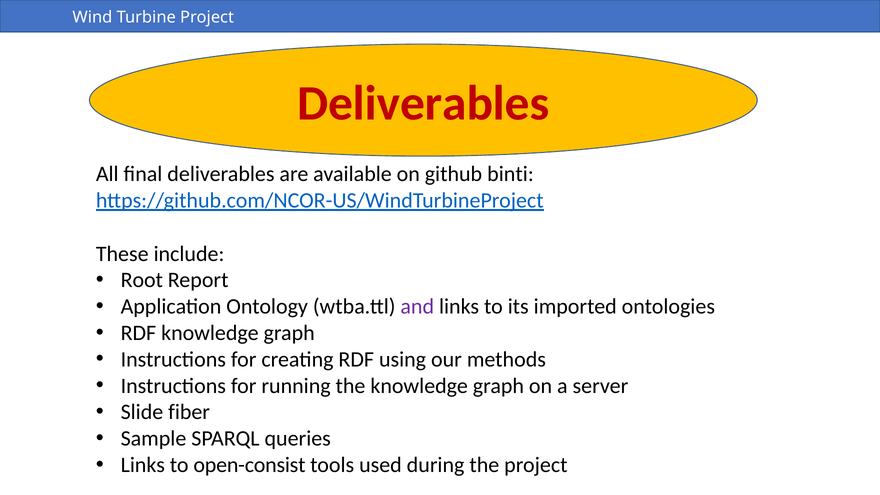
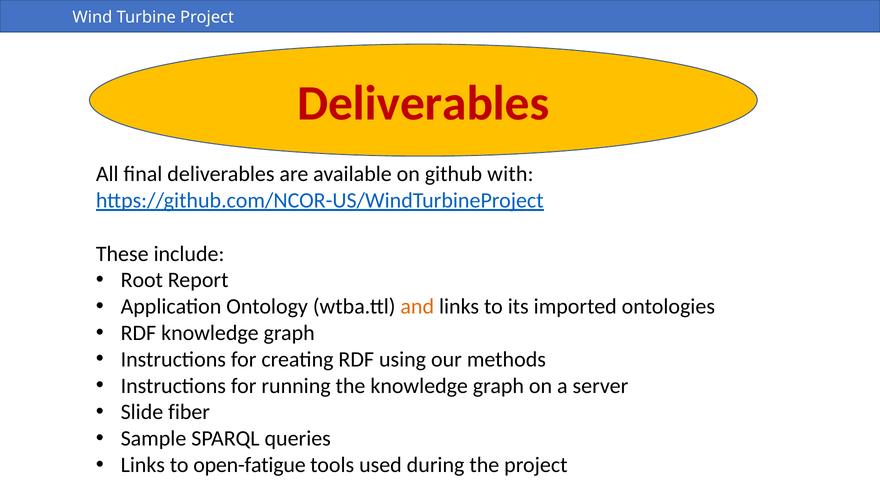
binti: binti -> with
and colour: purple -> orange
open-consist: open-consist -> open-fatigue
